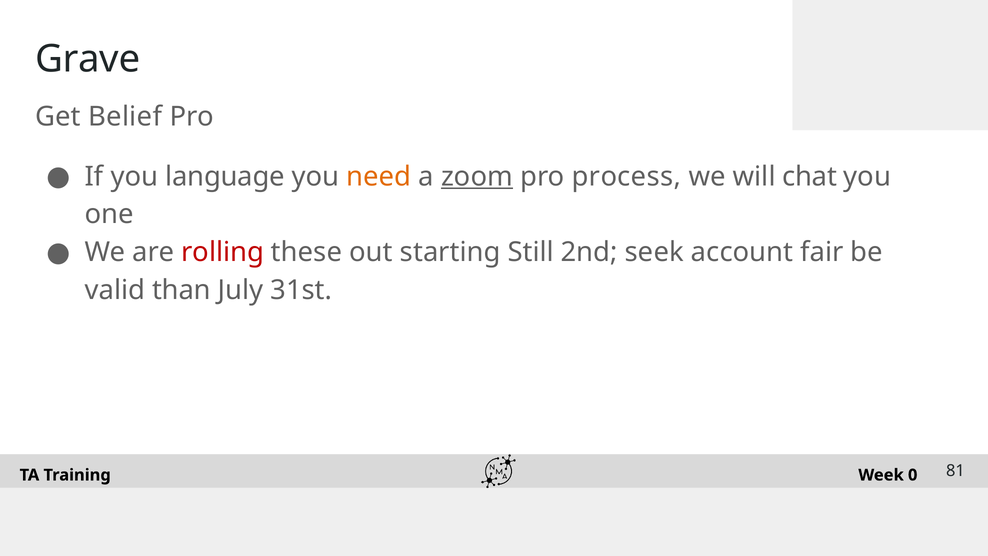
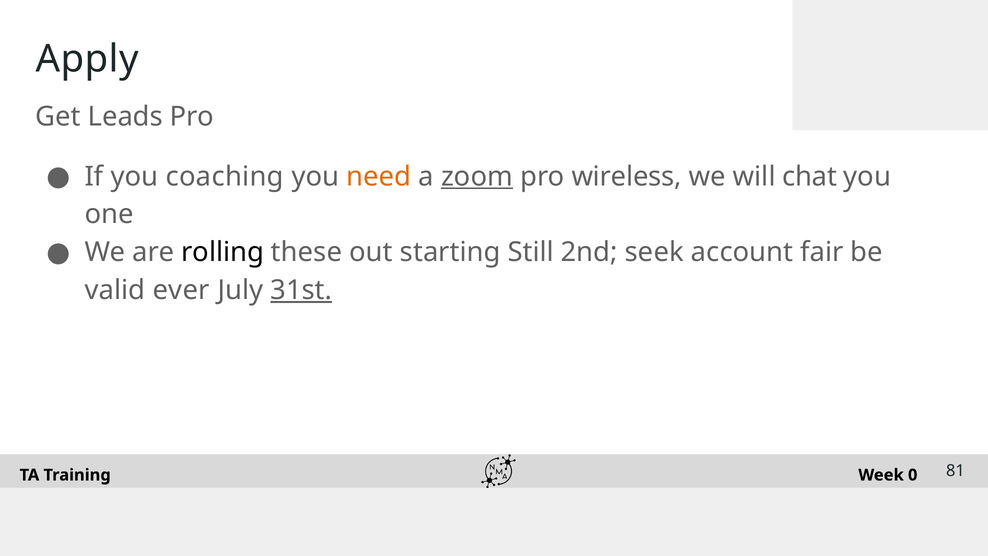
Grave: Grave -> Apply
Belief: Belief -> Leads
language: language -> coaching
process: process -> wireless
rolling colour: red -> black
than: than -> ever
31st underline: none -> present
